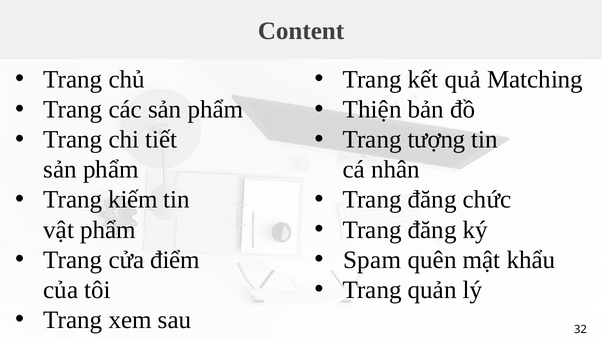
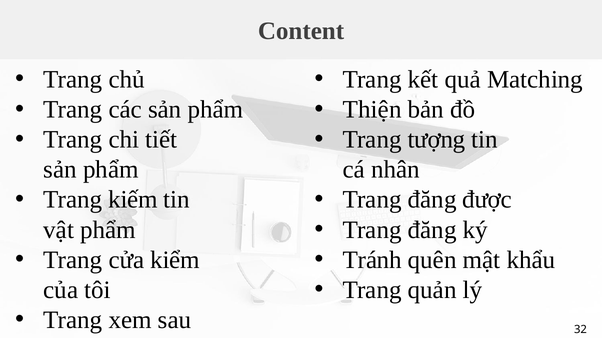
chức: chức -> được
điểm: điểm -> kiểm
Spam: Spam -> Tránh
